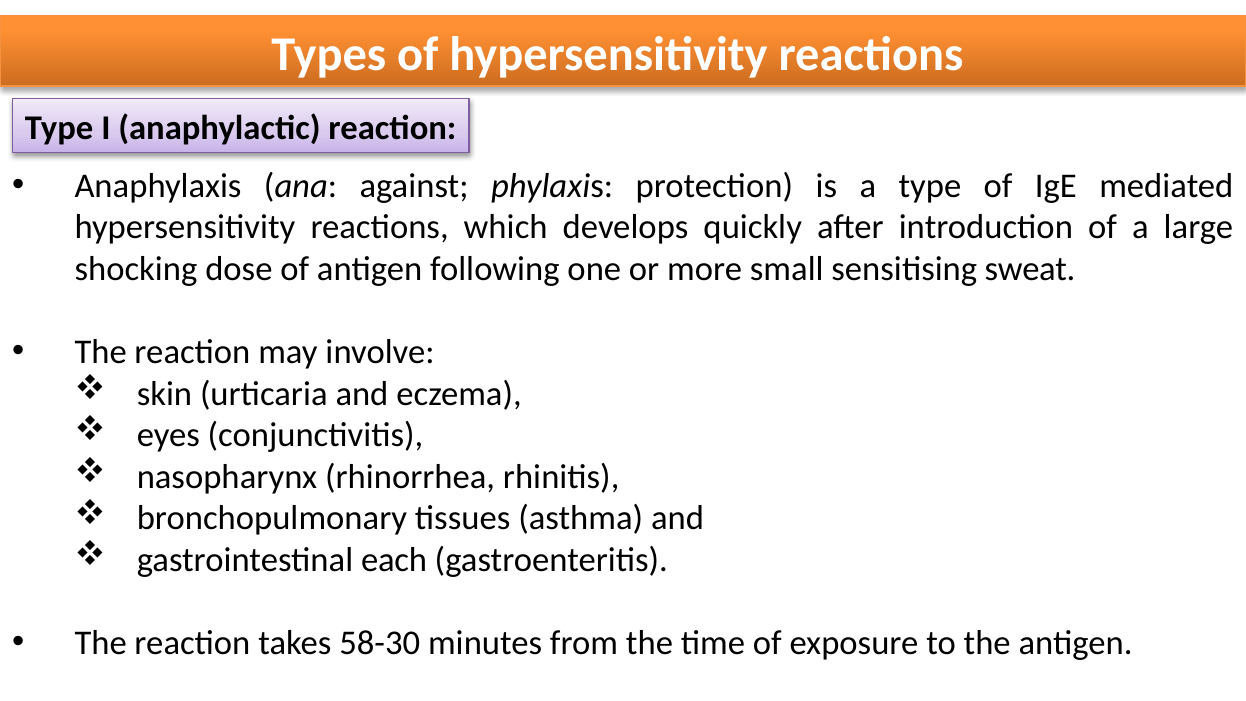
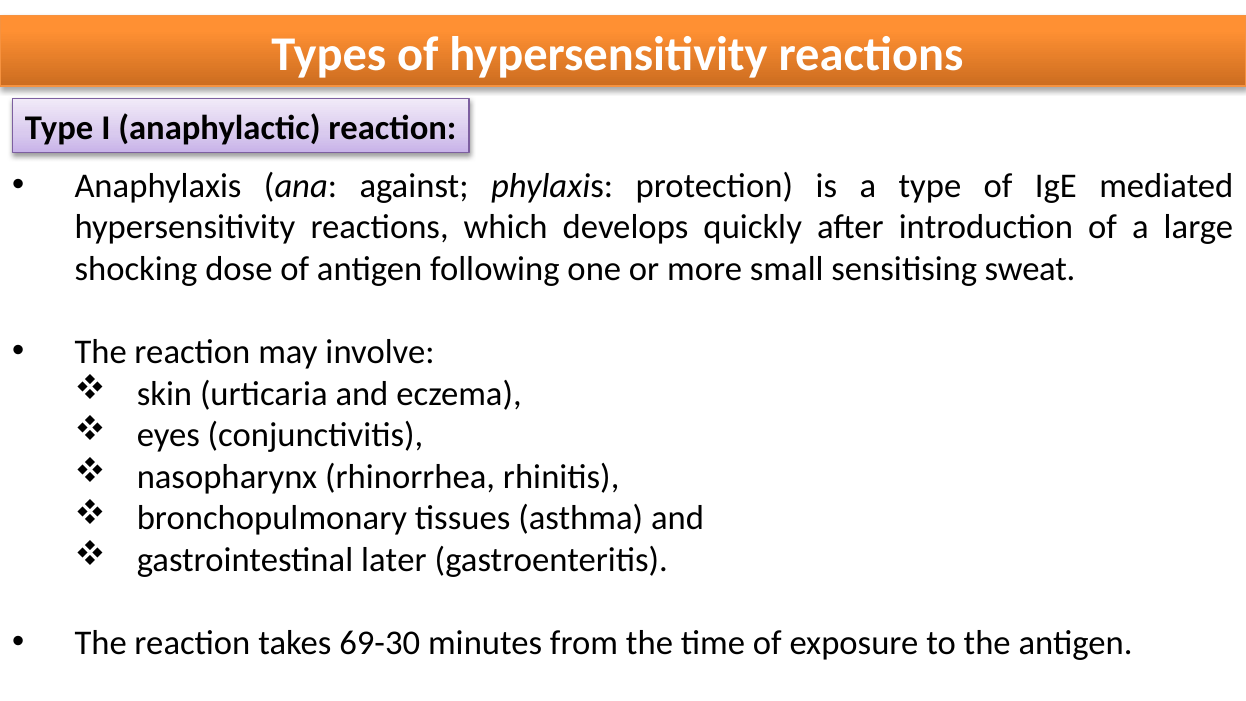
each: each -> later
58-30: 58-30 -> 69-30
